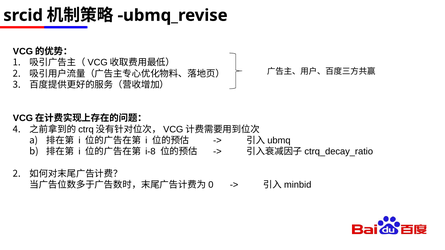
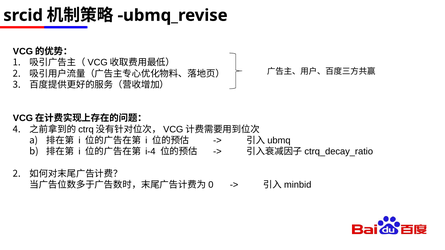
i-8: i-8 -> i-4
